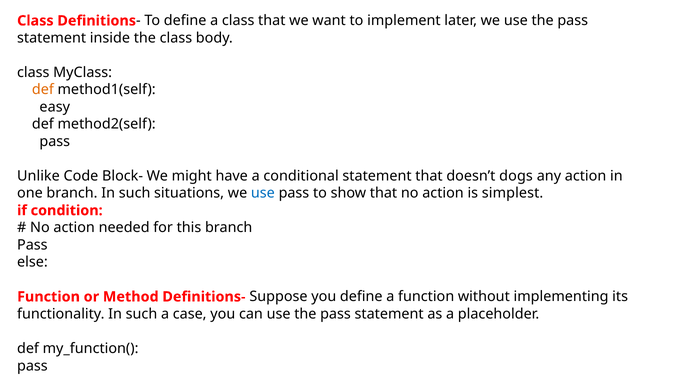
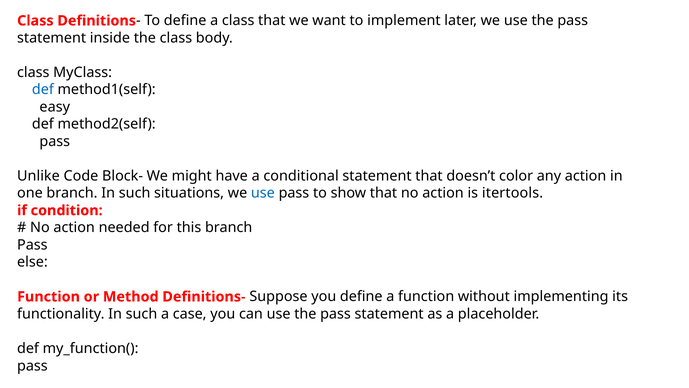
def at (43, 90) colour: orange -> blue
dogs: dogs -> color
simplest: simplest -> itertools
